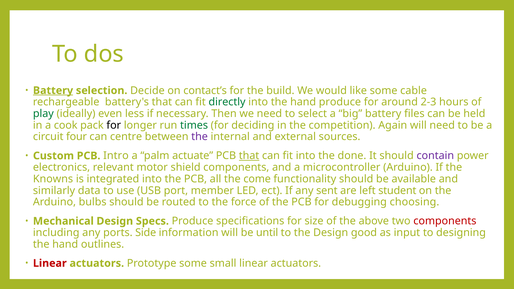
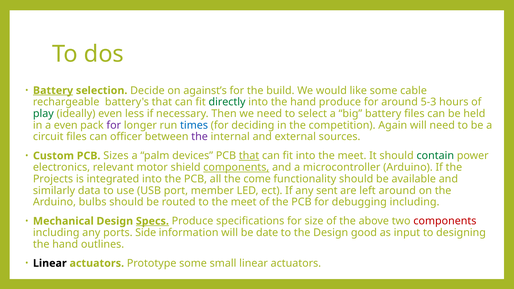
contact’s: contact’s -> against’s
2-3: 2-3 -> 5-3
a cook: cook -> even
for at (114, 125) colour: black -> purple
times colour: green -> blue
circuit four: four -> files
centre: centre -> officer
Intro: Intro -> Sizes
actuate: actuate -> devices
into the done: done -> meet
contain colour: purple -> green
components at (236, 167) underline: none -> present
Knowns: Knowns -> Projects
left student: student -> around
to the force: force -> meet
debugging choosing: choosing -> including
Specs underline: none -> present
until: until -> date
Linear at (50, 263) colour: red -> black
